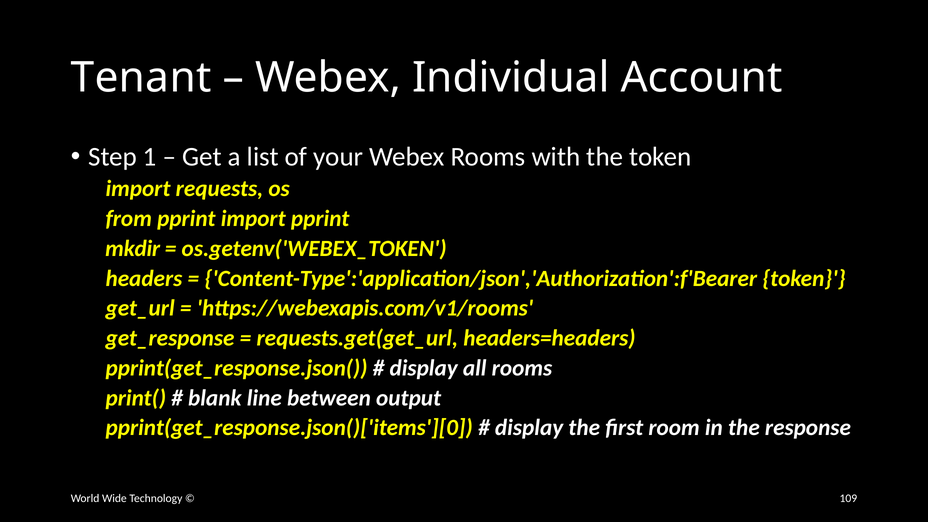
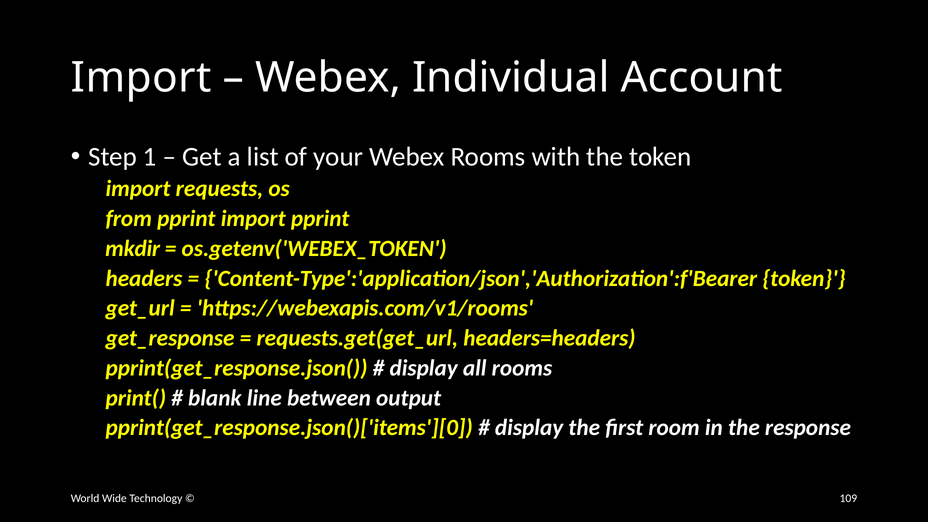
Tenant at (141, 78): Tenant -> Import
